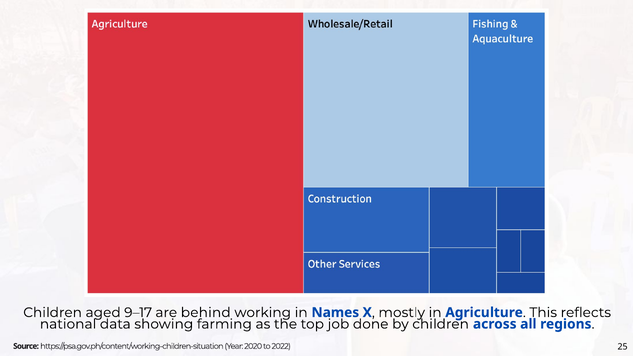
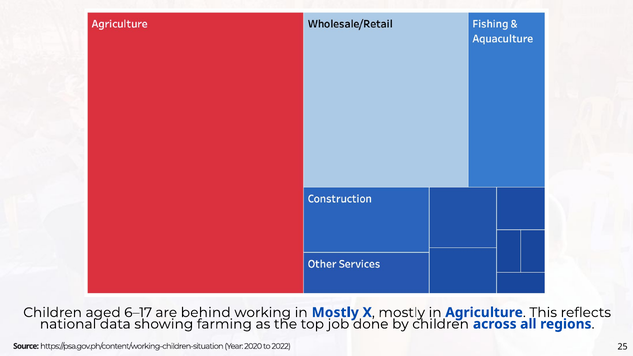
9–17: 9–17 -> 6–17
in Names: Names -> Mostly
